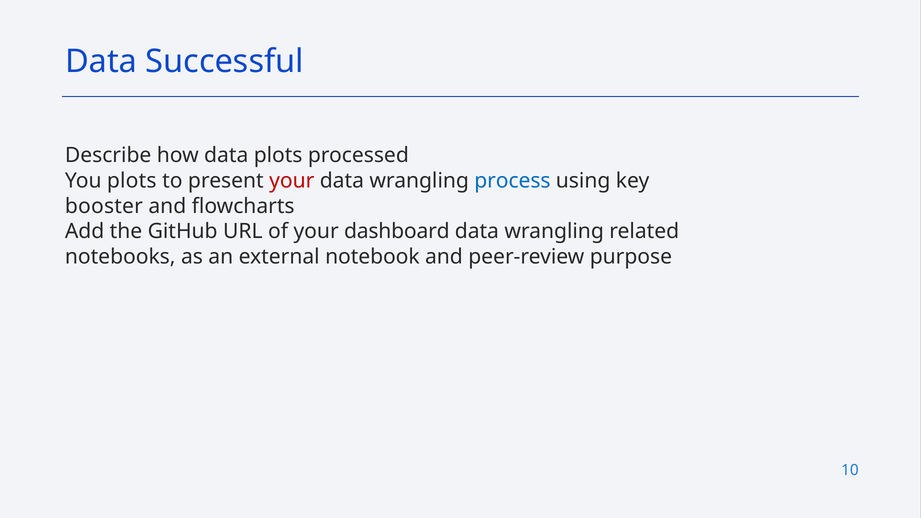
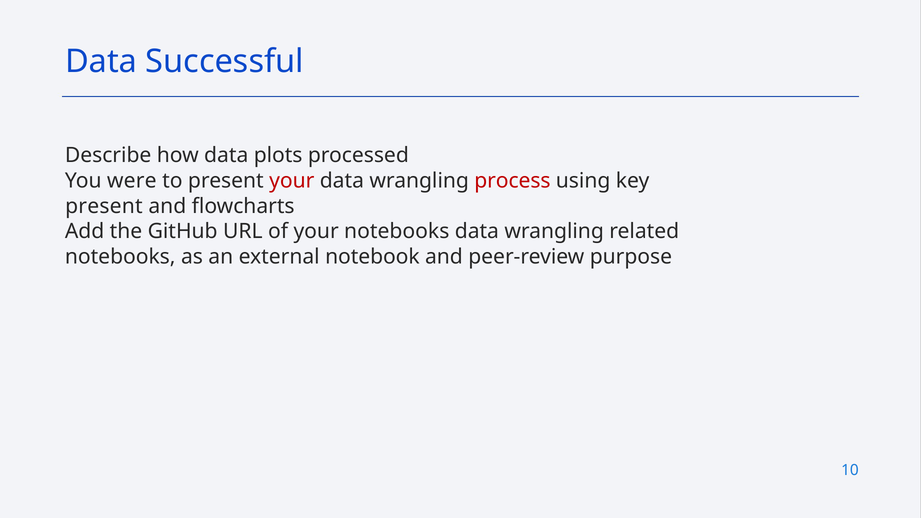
You plots: plots -> were
process colour: blue -> red
booster at (104, 206): booster -> present
your dashboard: dashboard -> notebooks
